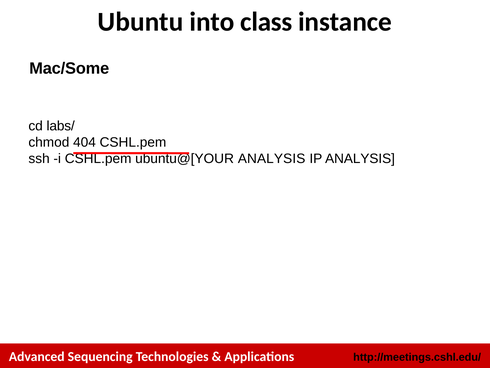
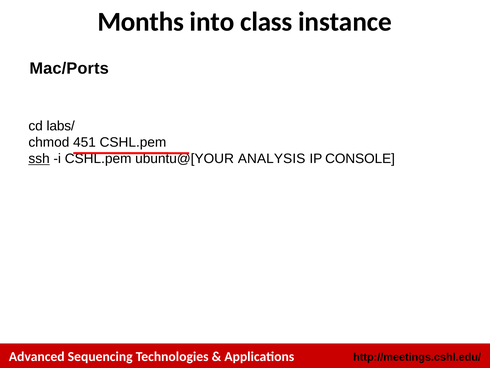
Ubuntu: Ubuntu -> Months
Mac/Some: Mac/Some -> Mac/Ports
404: 404 -> 451
ssh underline: none -> present
IP ANALYSIS: ANALYSIS -> CONSOLE
